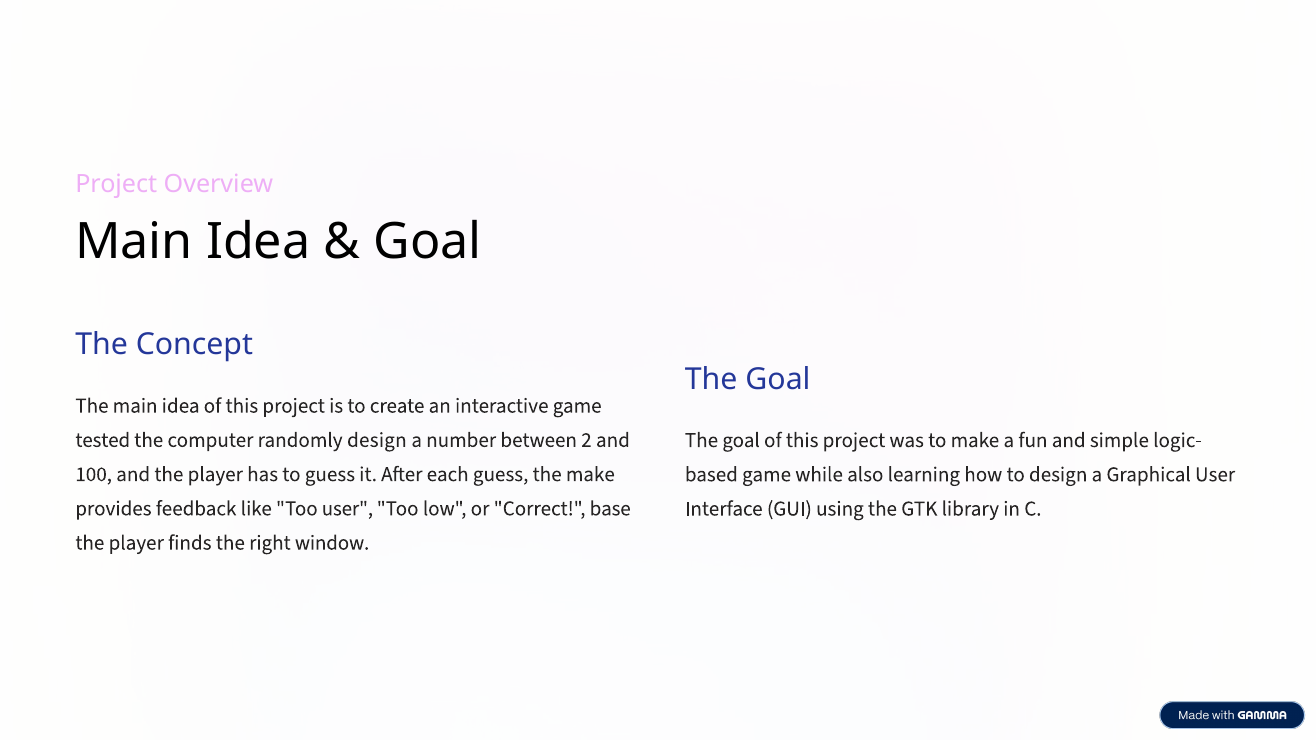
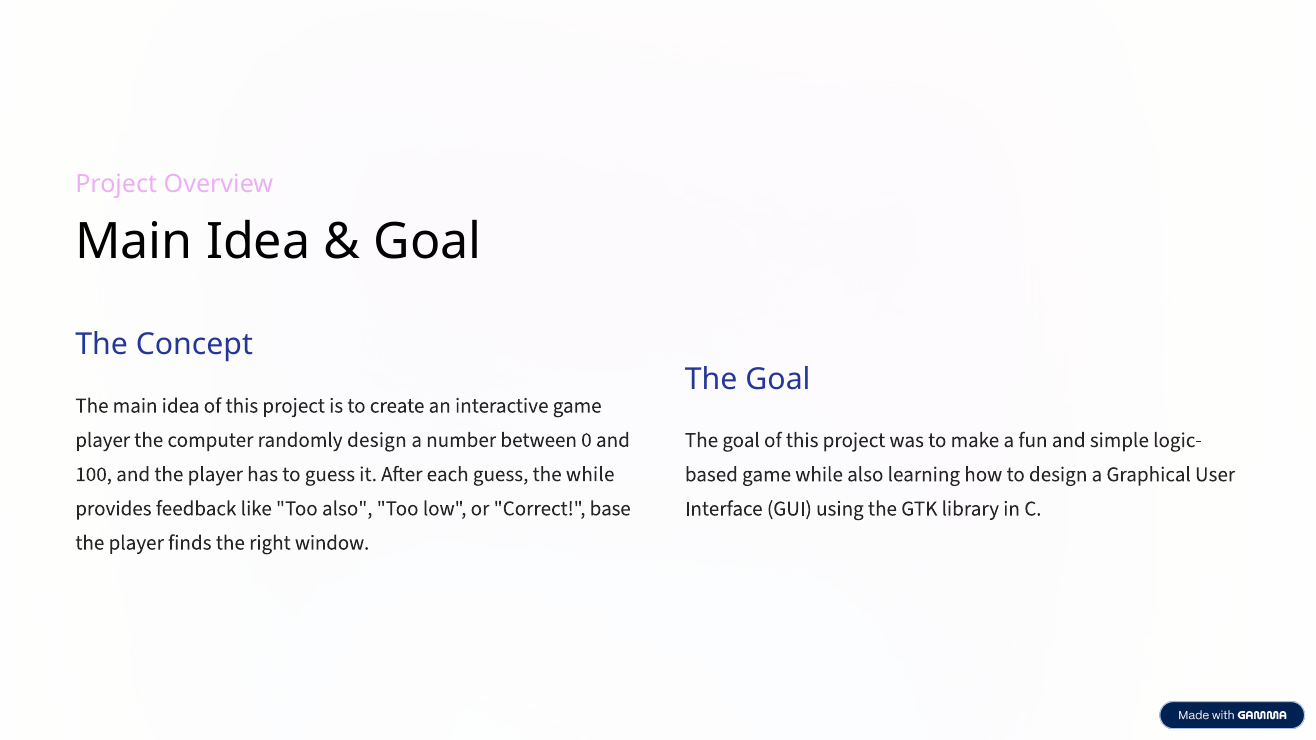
tested at (103, 440): tested -> player
2: 2 -> 0
the make: make -> while
Too user: user -> also
